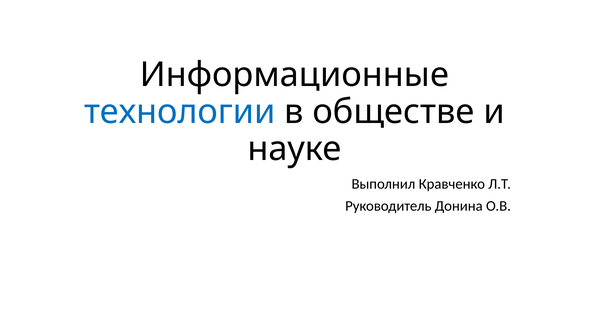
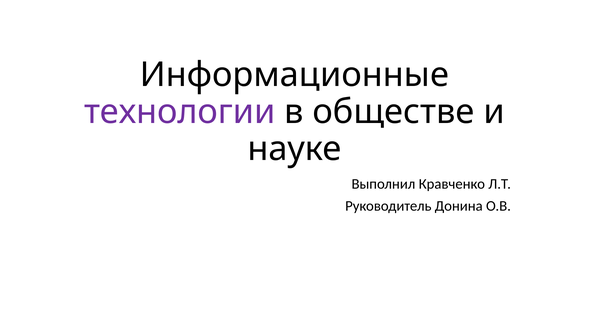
технологии colour: blue -> purple
